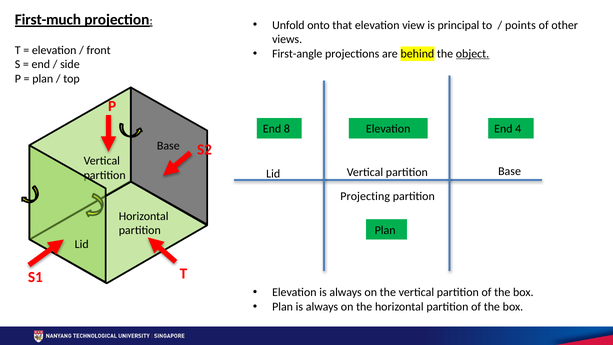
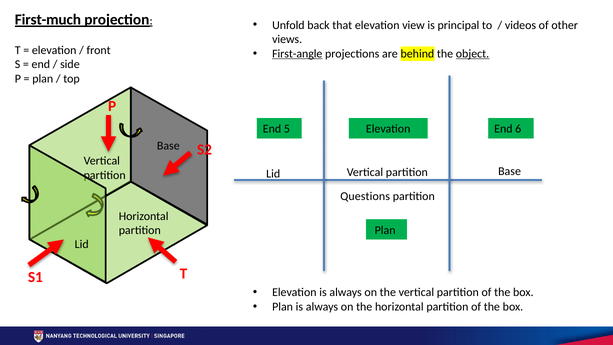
onto: onto -> back
points: points -> videos
First-angle underline: none -> present
8: 8 -> 5
4: 4 -> 6
Projecting: Projecting -> Questions
